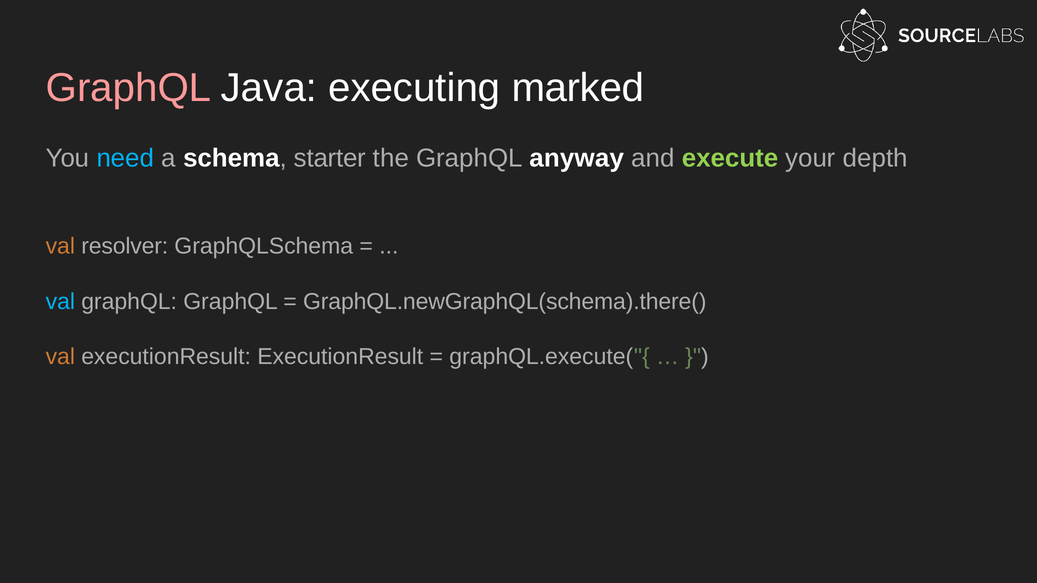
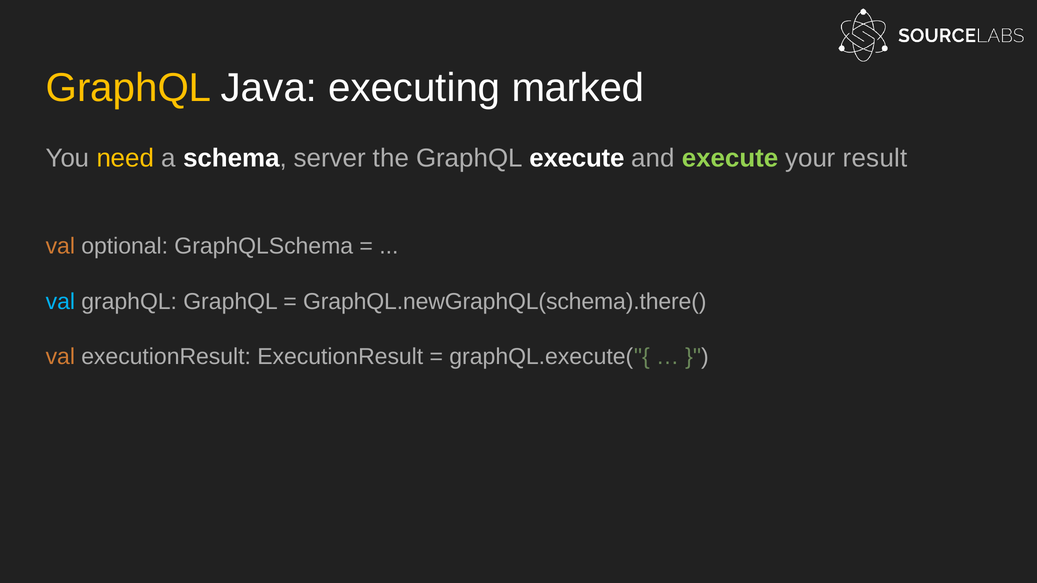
GraphQL at (128, 88) colour: pink -> yellow
need colour: light blue -> yellow
starter: starter -> server
GraphQL anyway: anyway -> execute
depth: depth -> result
resolver: resolver -> optional
